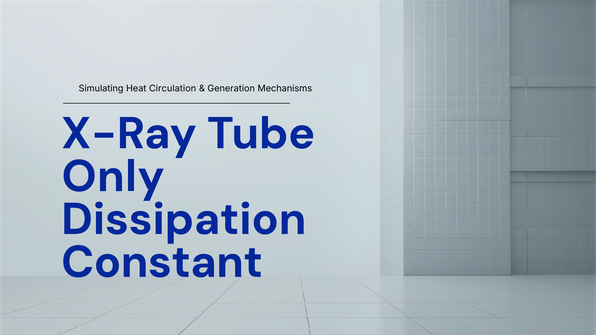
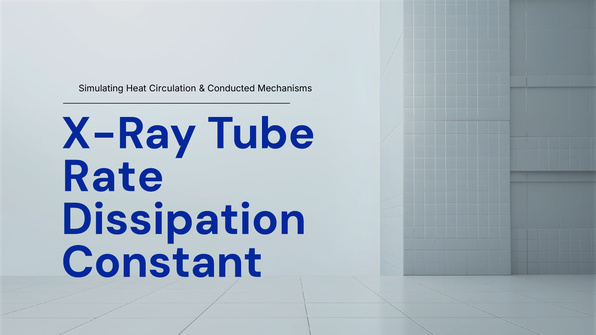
Generation: Generation -> Conducted
Only: Only -> Rate
